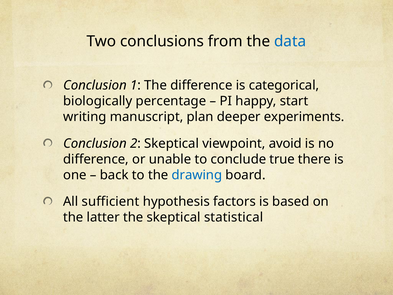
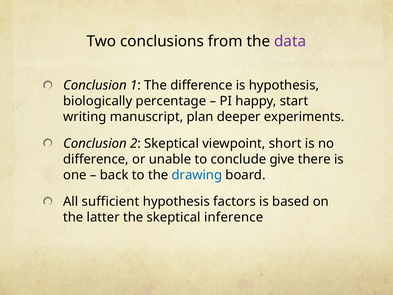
data colour: blue -> purple
is categorical: categorical -> hypothesis
avoid: avoid -> short
true: true -> give
statistical: statistical -> inference
